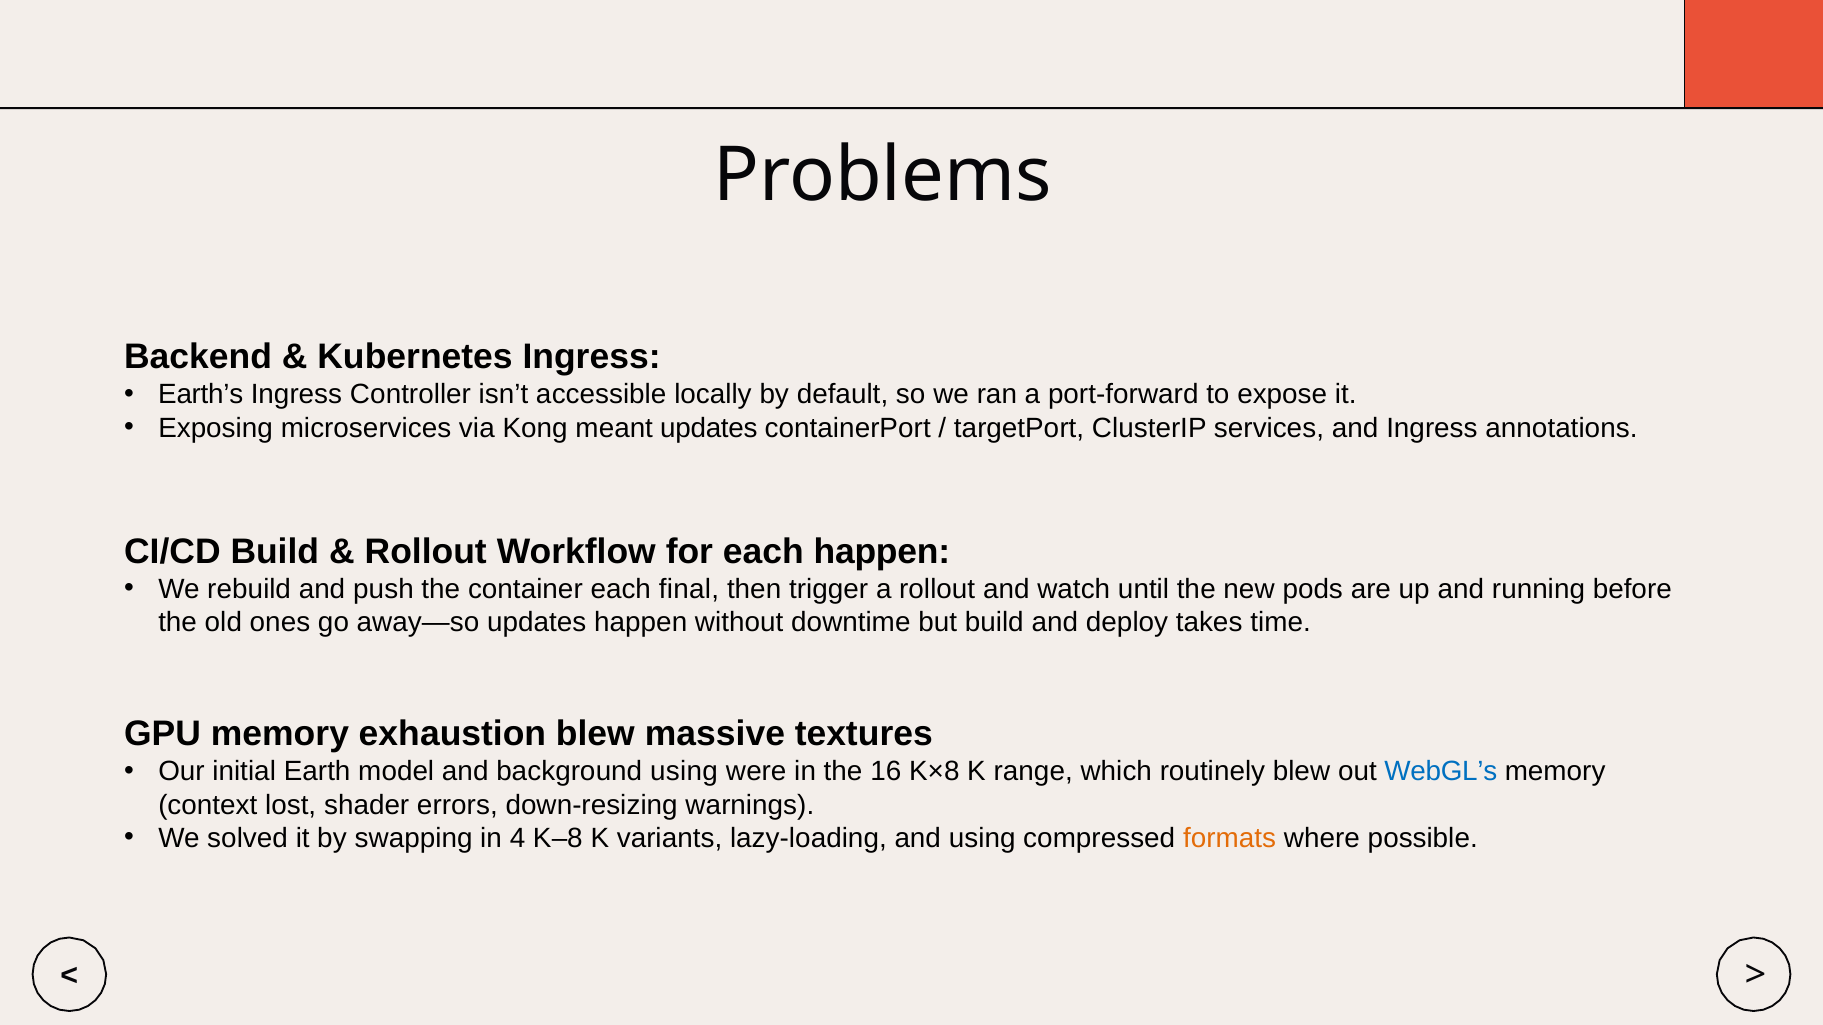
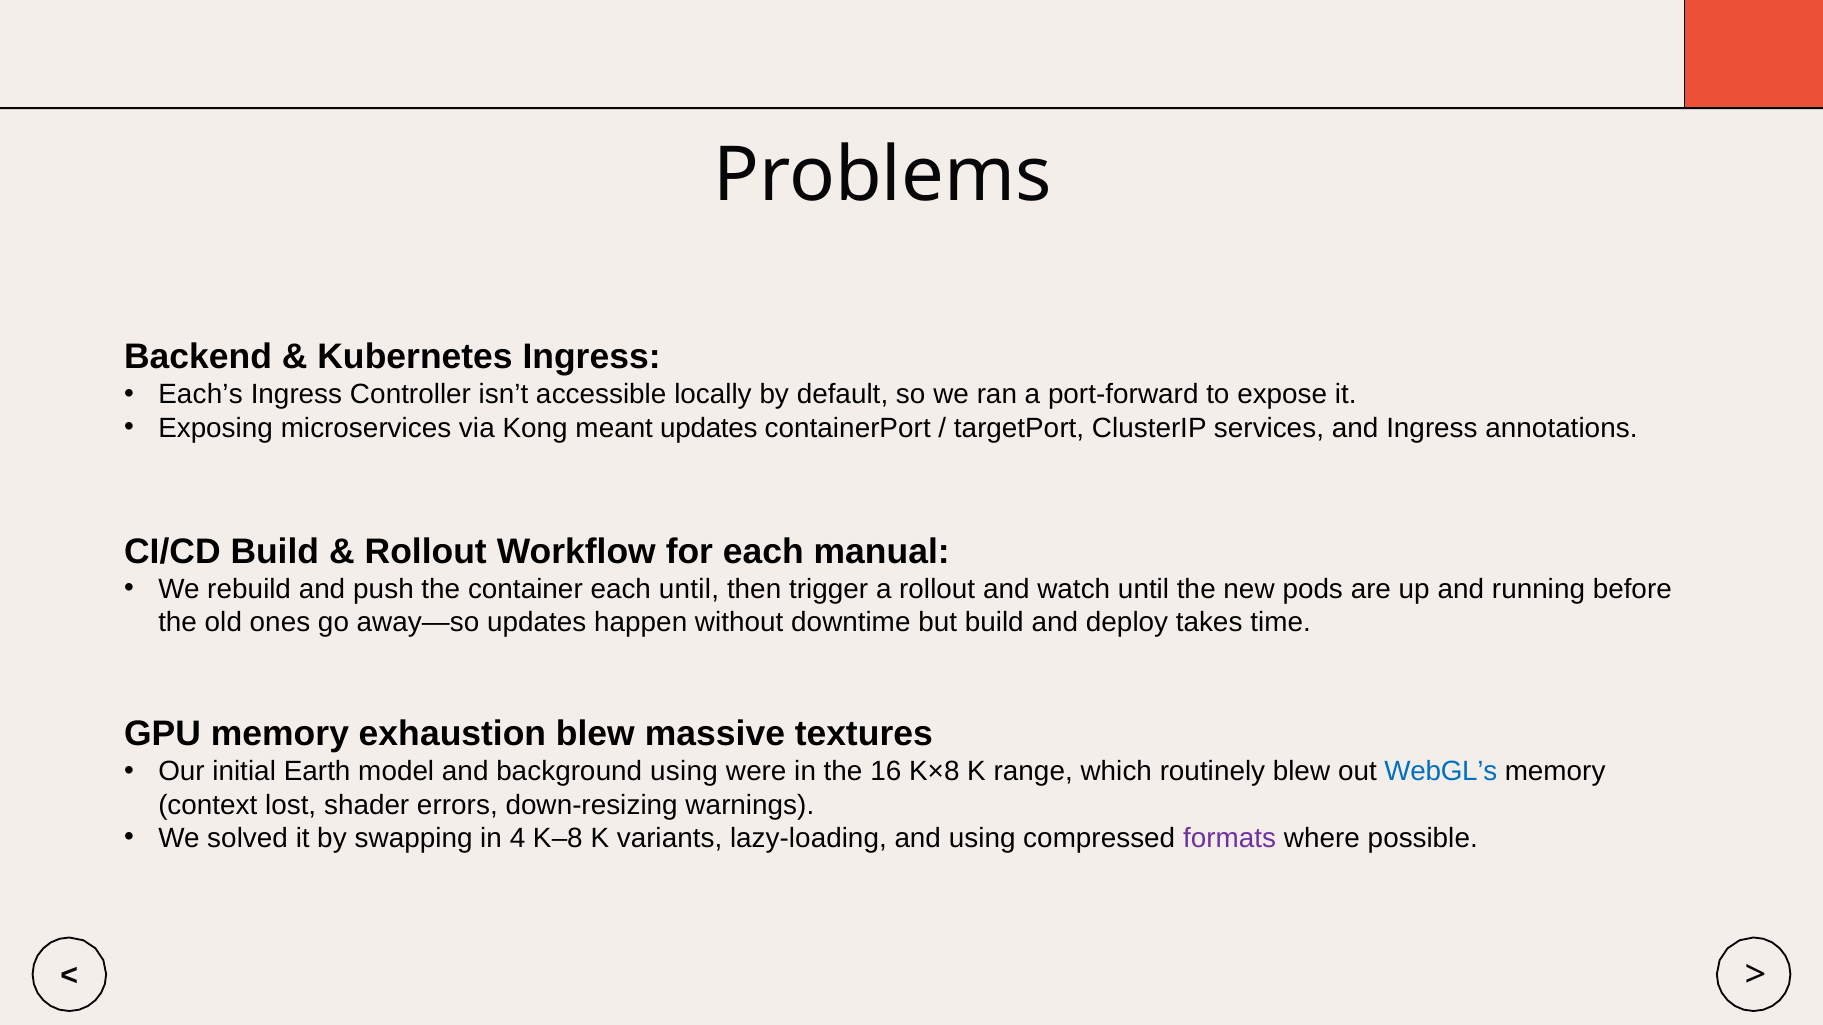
Earth’s: Earth’s -> Each’s
each happen: happen -> manual
each final: final -> until
formats colour: orange -> purple
